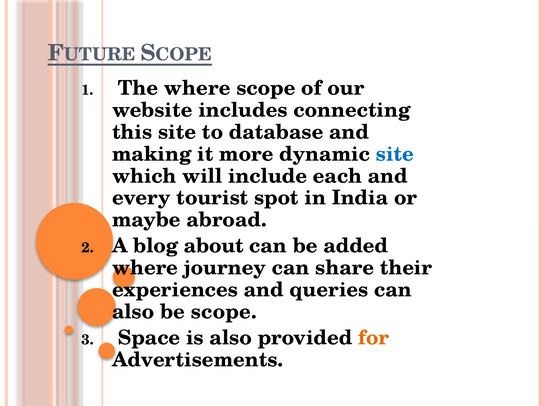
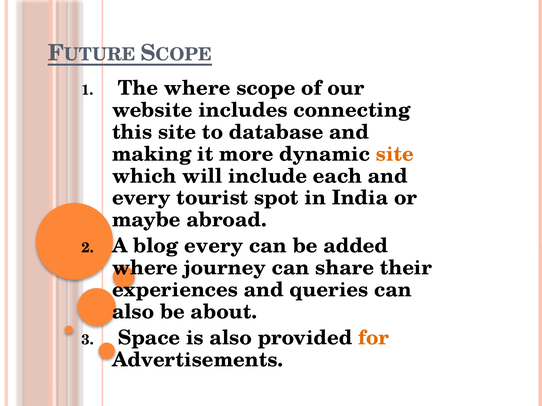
site at (395, 154) colour: blue -> orange
blog about: about -> every
be scope: scope -> about
